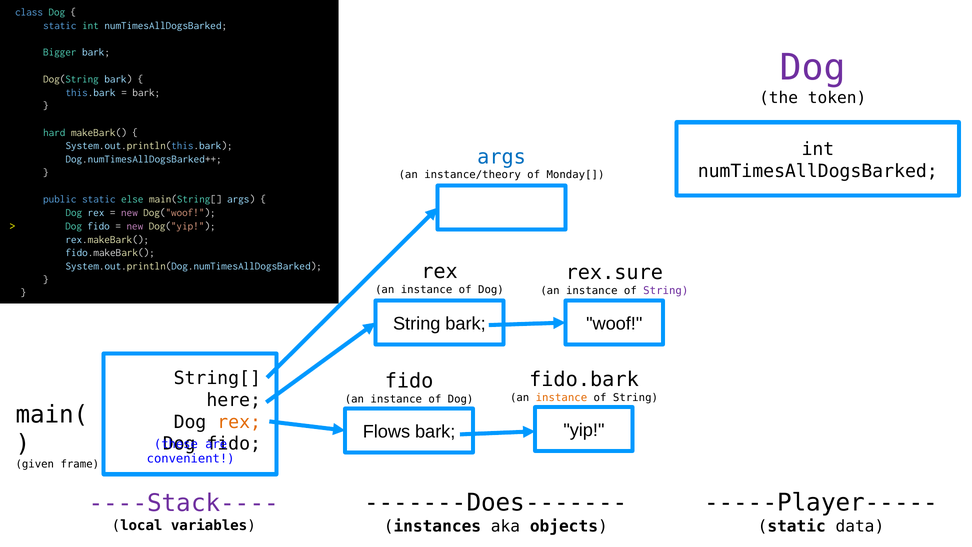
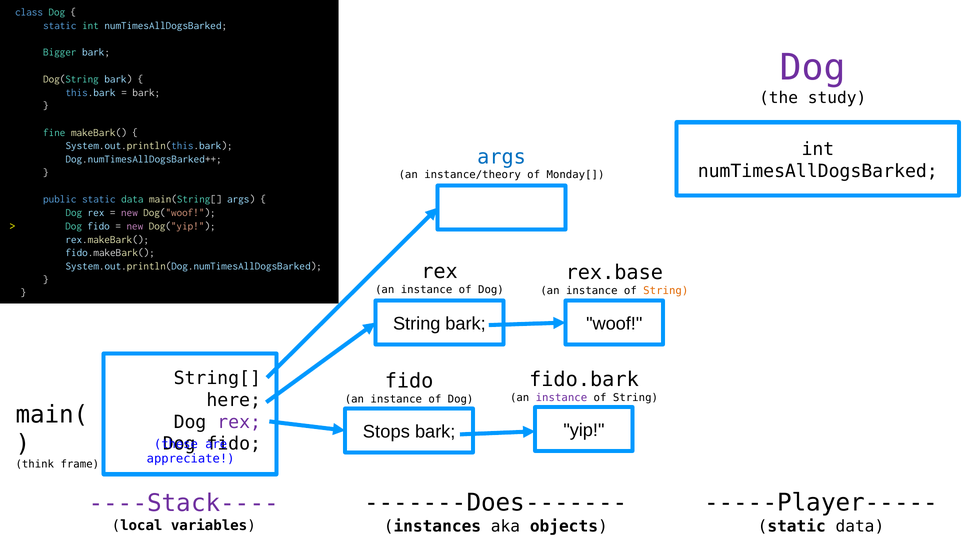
token: token -> study
hard: hard -> fine
public static else: else -> data
rex.sure: rex.sure -> rex.base
String at (666, 291) colour: purple -> orange
instance at (561, 397) colour: orange -> purple
rex at (239, 422) colour: orange -> purple
Flows: Flows -> Stops
convenient: convenient -> appreciate
given: given -> think
